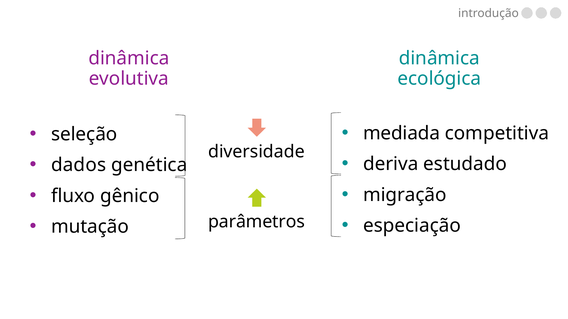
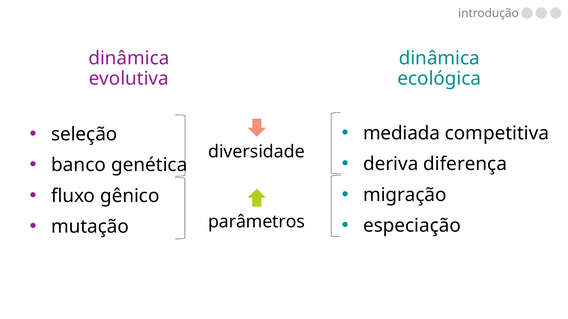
estudado: estudado -> diferença
dados: dados -> banco
